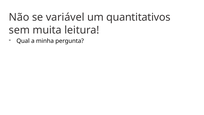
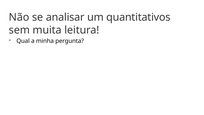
variável: variável -> analisar
